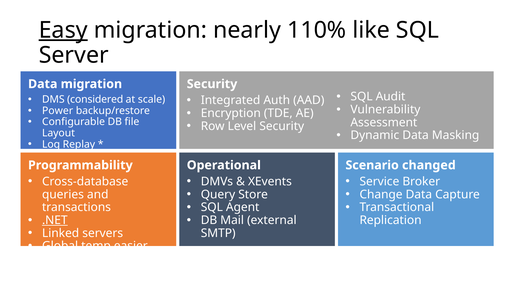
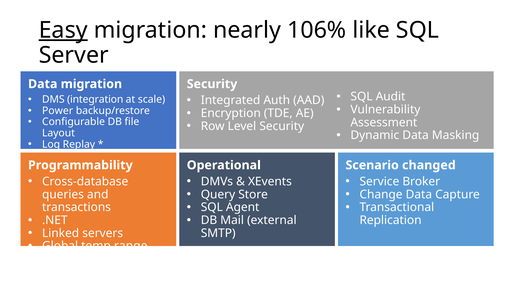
110%: 110% -> 106%
considered: considered -> integration
.NET underline: present -> none
easier: easier -> range
